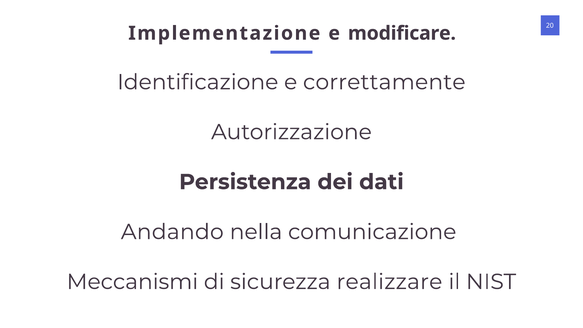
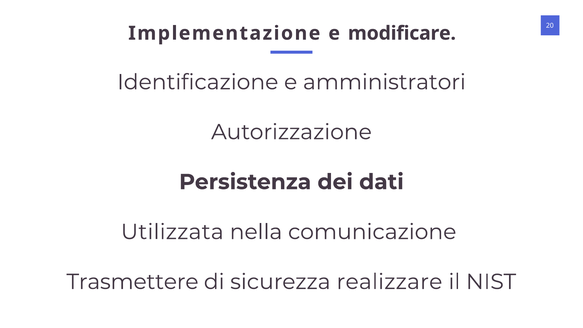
correttamente: correttamente -> amministratori
Andando: Andando -> Utilizzata
Meccanismi: Meccanismi -> Trasmettere
